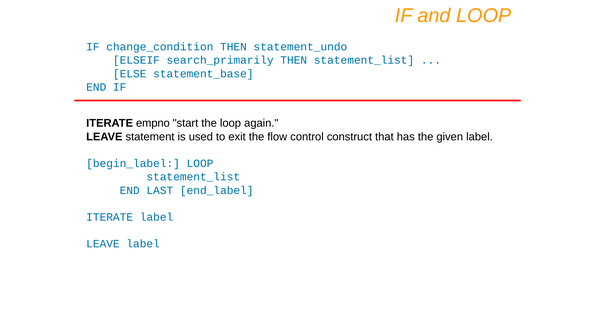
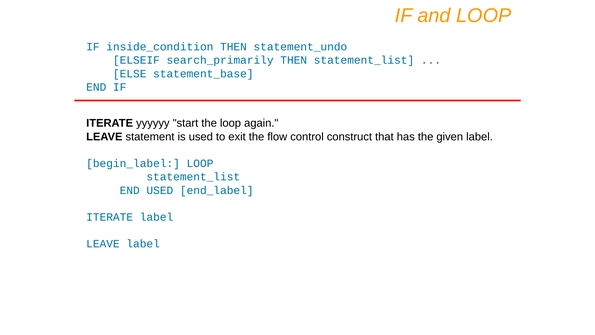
change_condition: change_condition -> inside_condition
empno: empno -> yyyyyy
END LAST: LAST -> USED
